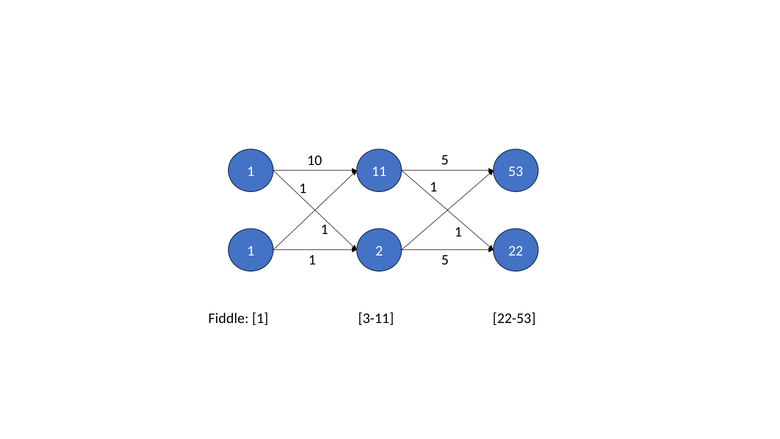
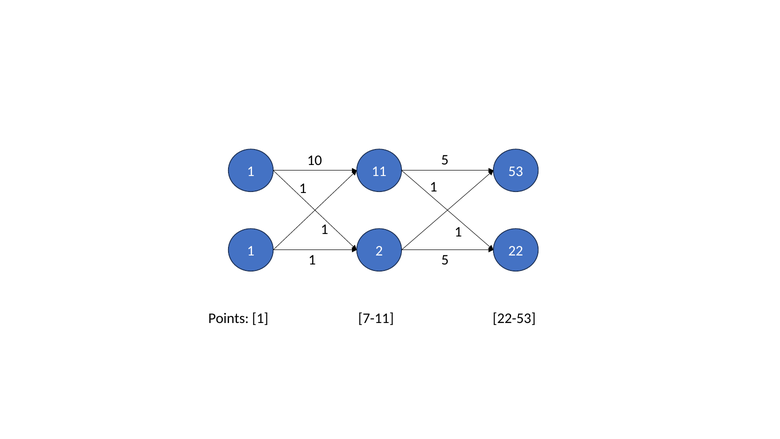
Fiddle: Fiddle -> Points
3-11: 3-11 -> 7-11
